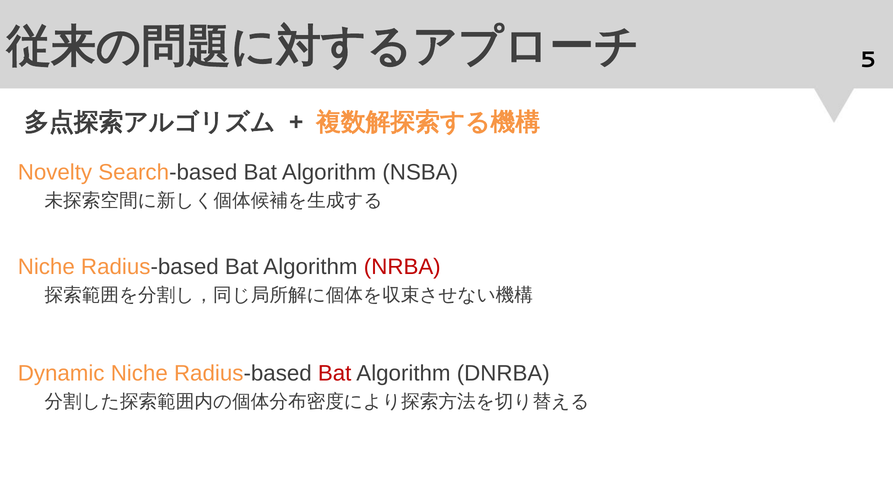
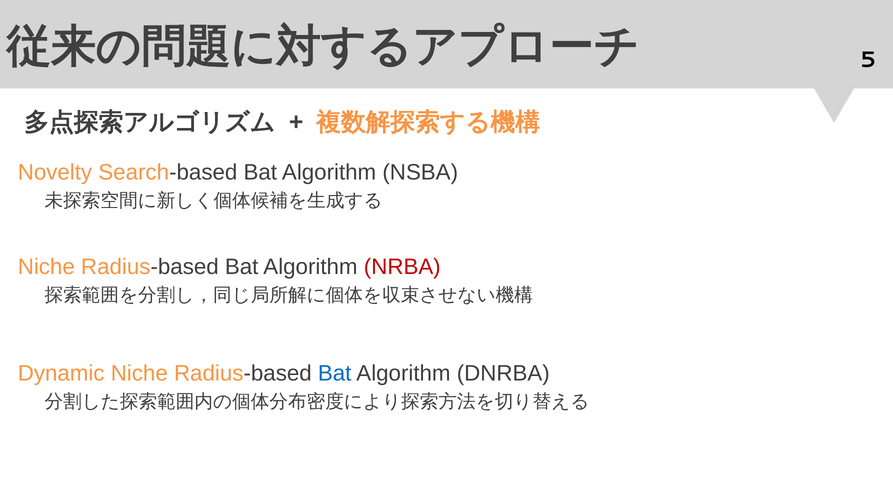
Bat at (335, 374) colour: red -> blue
